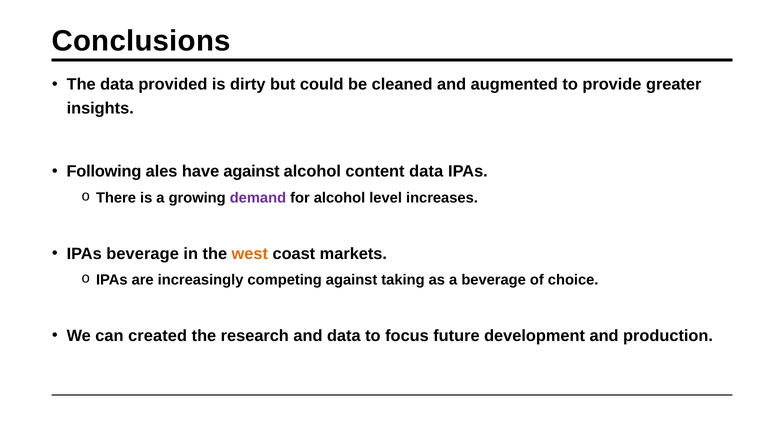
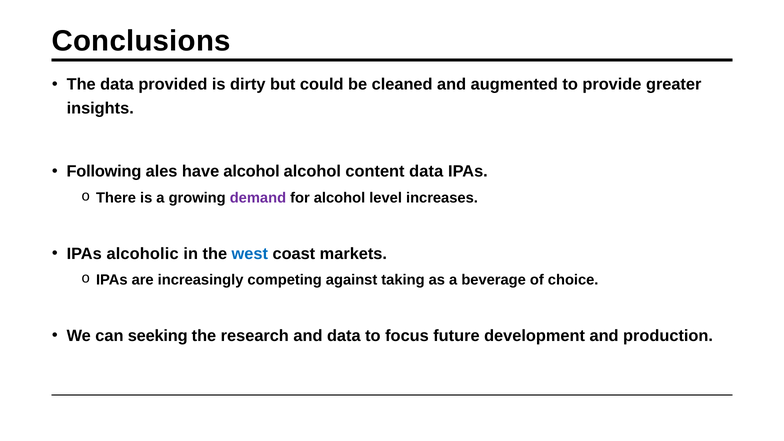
have against: against -> alcohol
IPAs beverage: beverage -> alcoholic
west colour: orange -> blue
created: created -> seeking
